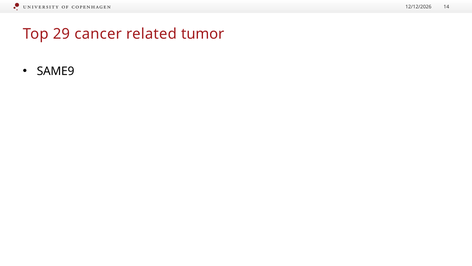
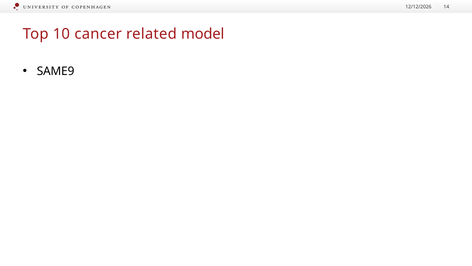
29: 29 -> 10
tumor: tumor -> model
